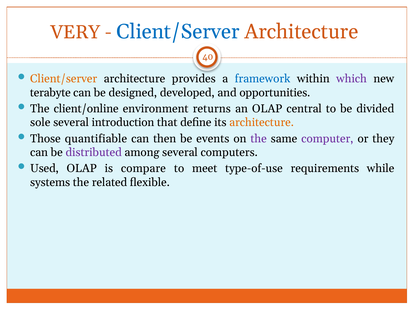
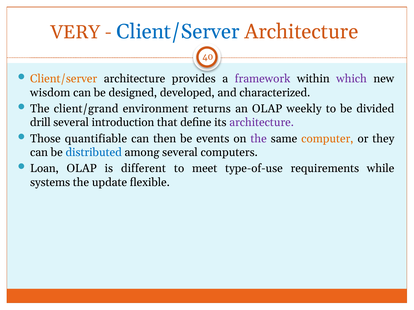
framework colour: blue -> purple
terabyte: terabyte -> wisdom
opportunities: opportunities -> characterized
client/online: client/online -> client/grand
central: central -> weekly
sole: sole -> drill
architecture at (262, 123) colour: orange -> purple
computer colour: purple -> orange
distributed colour: purple -> blue
Used: Used -> Loan
compare: compare -> different
related: related -> update
